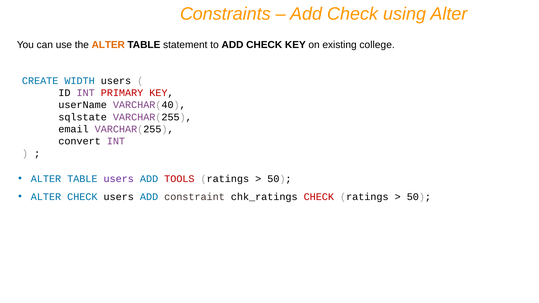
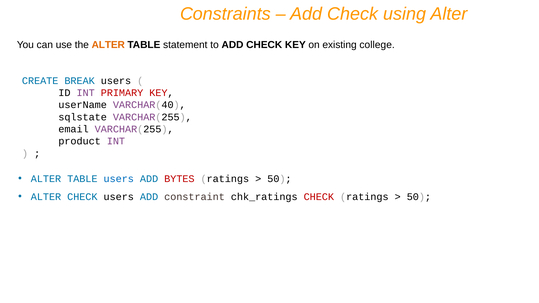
WIDTH: WIDTH -> BREAK
convert: convert -> product
users at (119, 179) colour: purple -> blue
TOOLS: TOOLS -> BYTES
